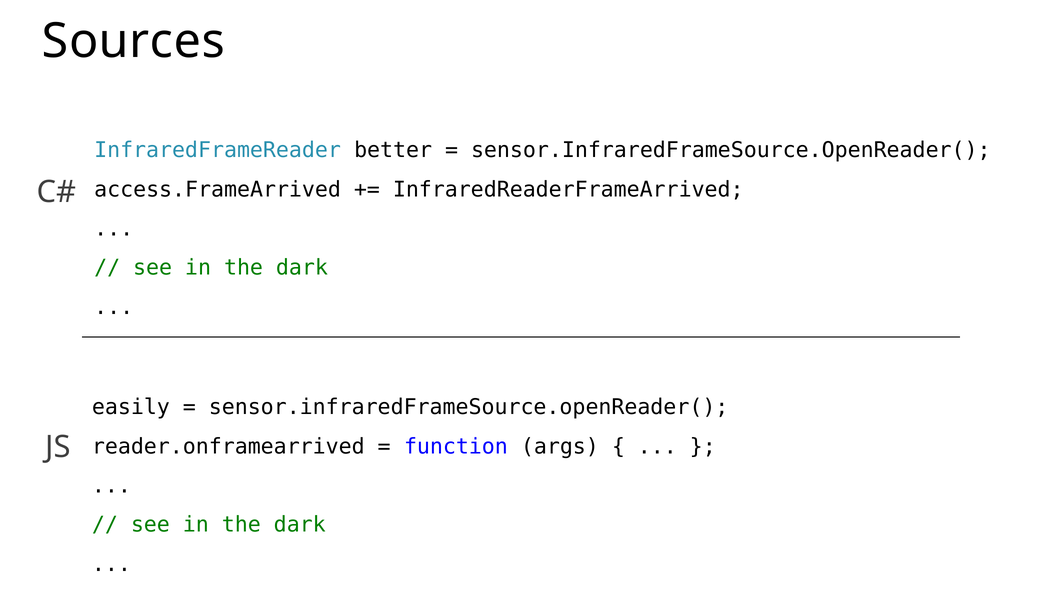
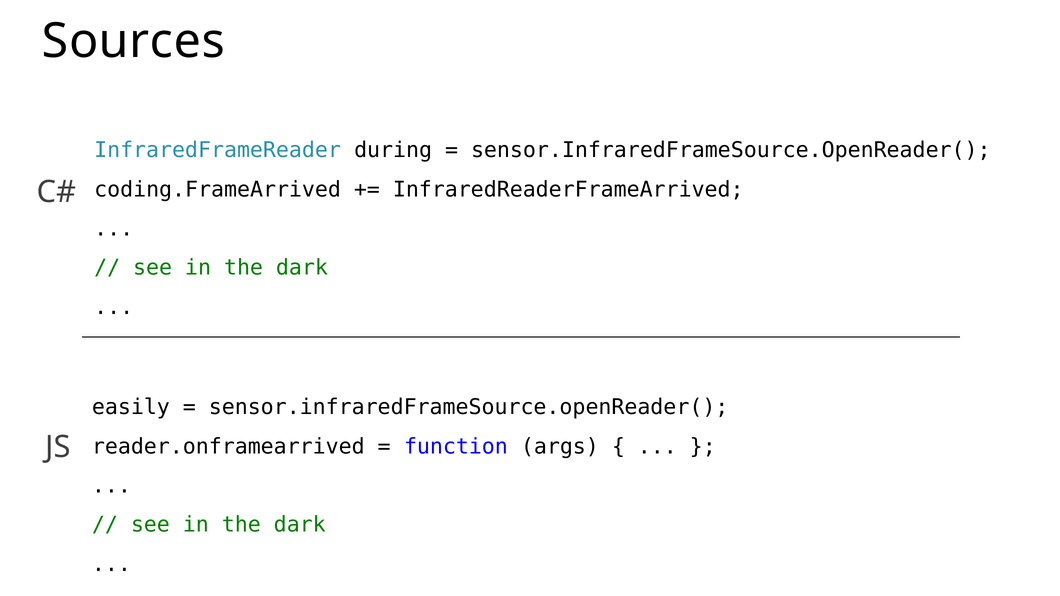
better: better -> during
access.FrameArrived: access.FrameArrived -> coding.FrameArrived
